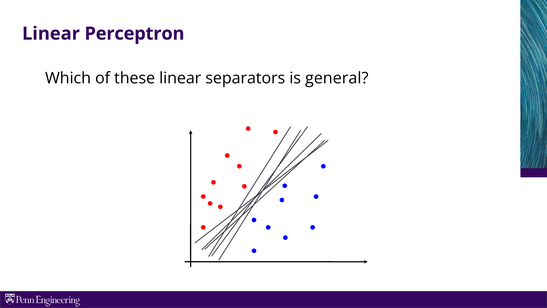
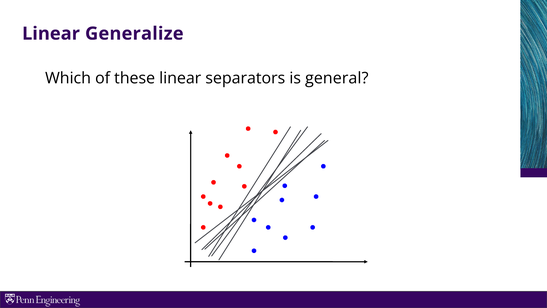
Perceptron: Perceptron -> Generalize
